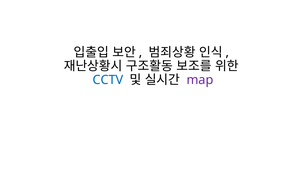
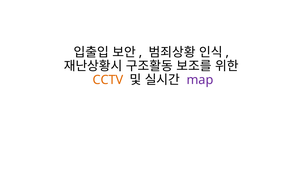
CCTV colour: blue -> orange
